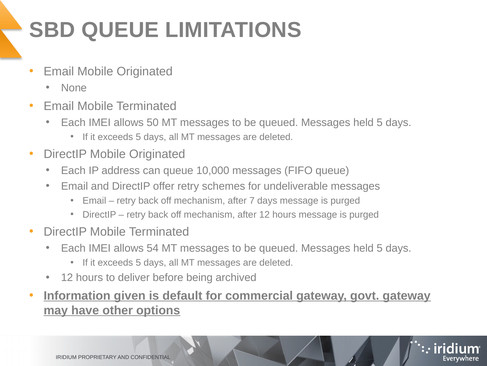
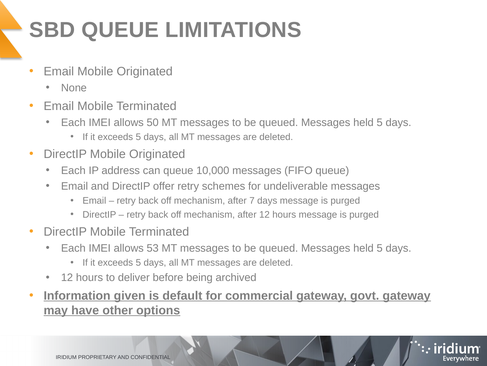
54: 54 -> 53
